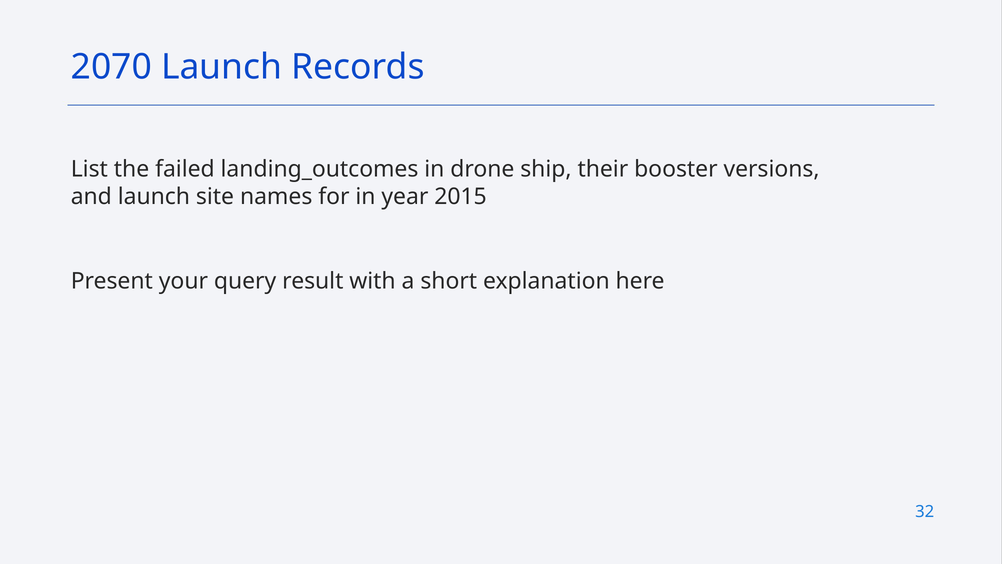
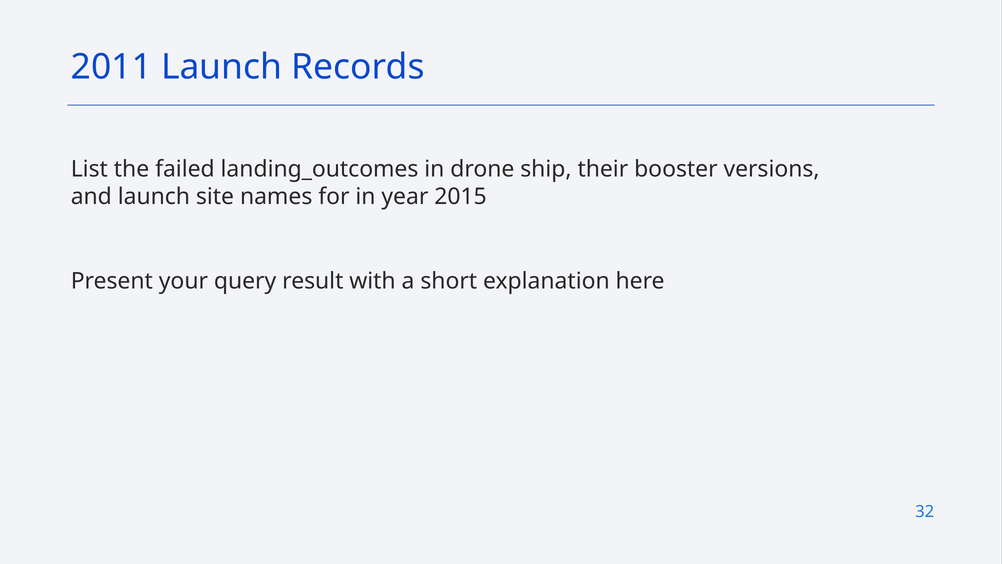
2070: 2070 -> 2011
